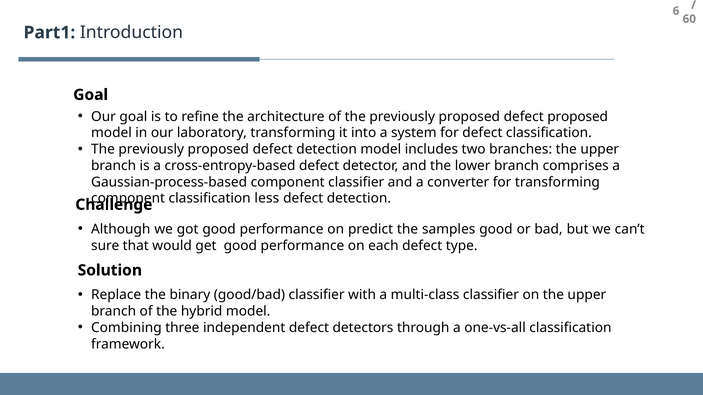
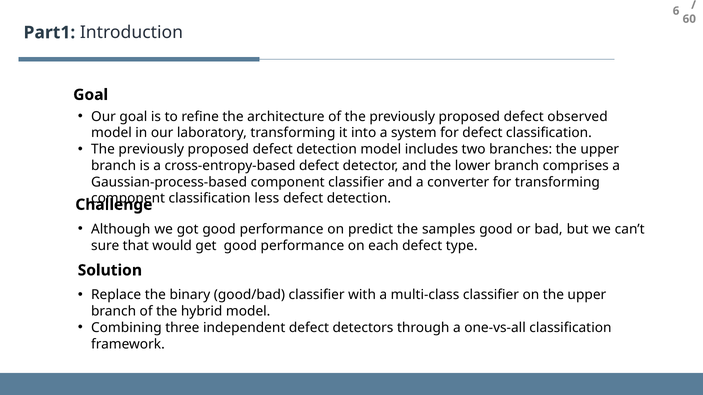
defect proposed: proposed -> observed
